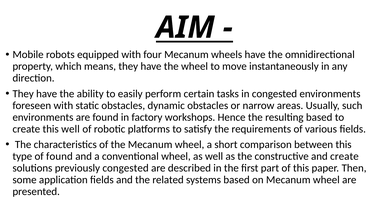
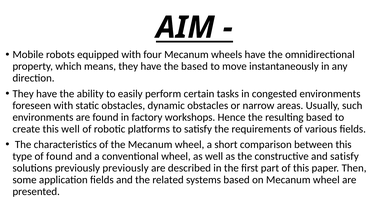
the wheel: wheel -> based
and create: create -> satisfy
previously congested: congested -> previously
